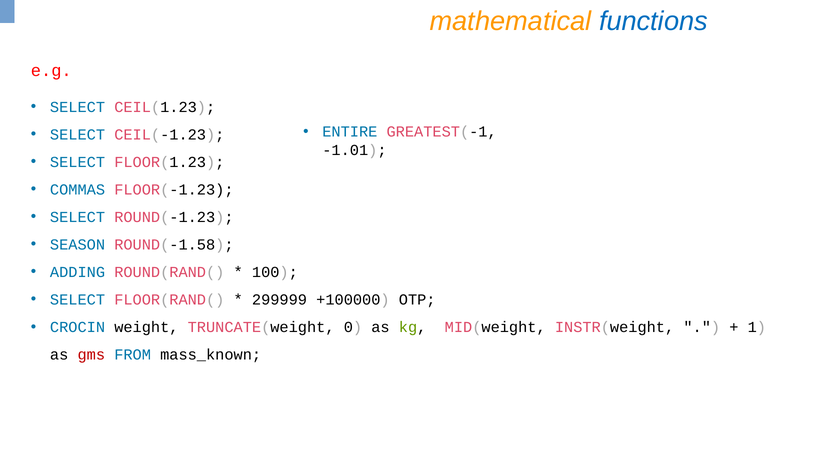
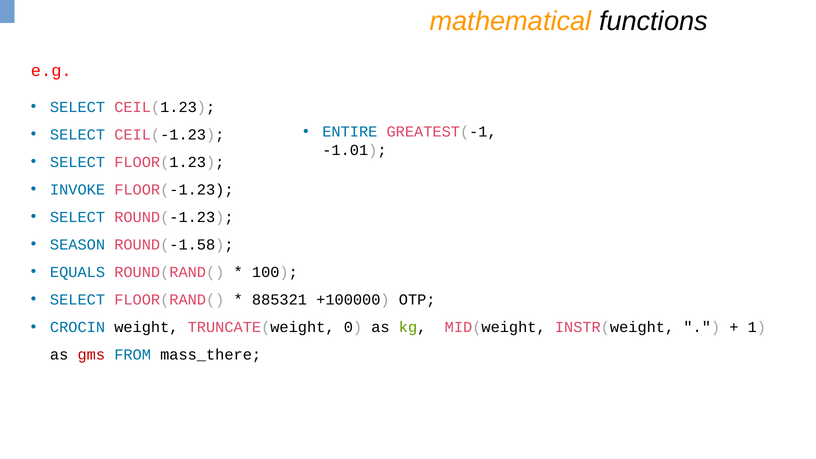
functions colour: blue -> black
COMMAS: COMMAS -> INVOKE
ADDING: ADDING -> EQUALS
299999: 299999 -> 885321
mass_known: mass_known -> mass_there
